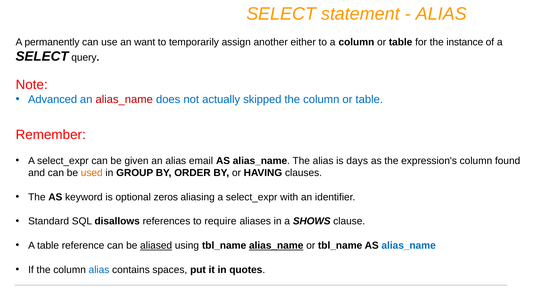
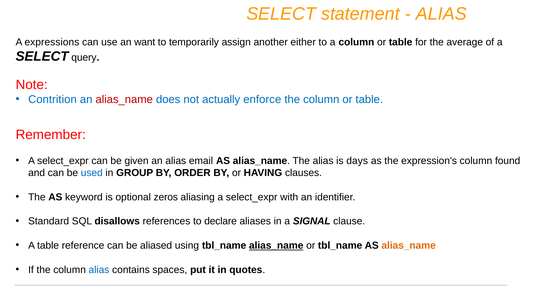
permanently: permanently -> expressions
instance: instance -> average
Advanced: Advanced -> Contrition
skipped: skipped -> enforce
used colour: orange -> blue
require: require -> declare
SHOWS: SHOWS -> SIGNAL
aliased underline: present -> none
alias_name at (409, 245) colour: blue -> orange
